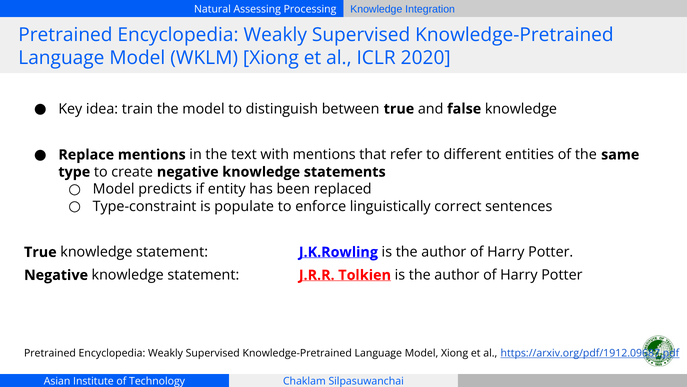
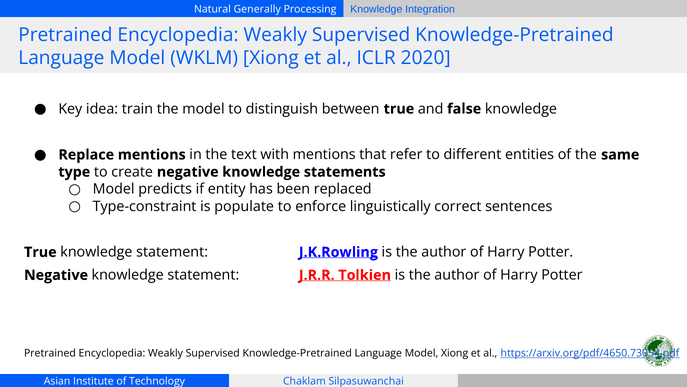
Assessing: Assessing -> Generally
https://arxiv.org/pdf/1912.09687.pdf: https://arxiv.org/pdf/1912.09687.pdf -> https://arxiv.org/pdf/4650.73054.pdf
